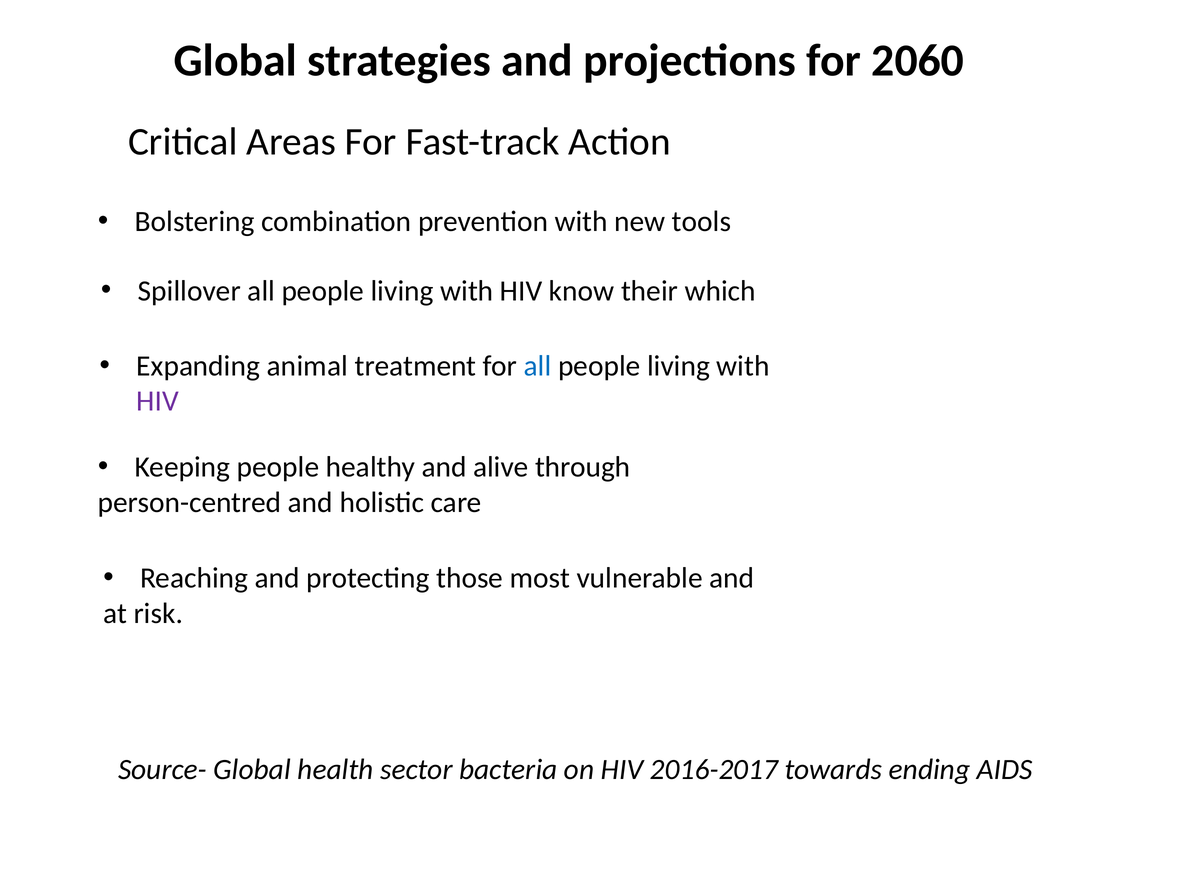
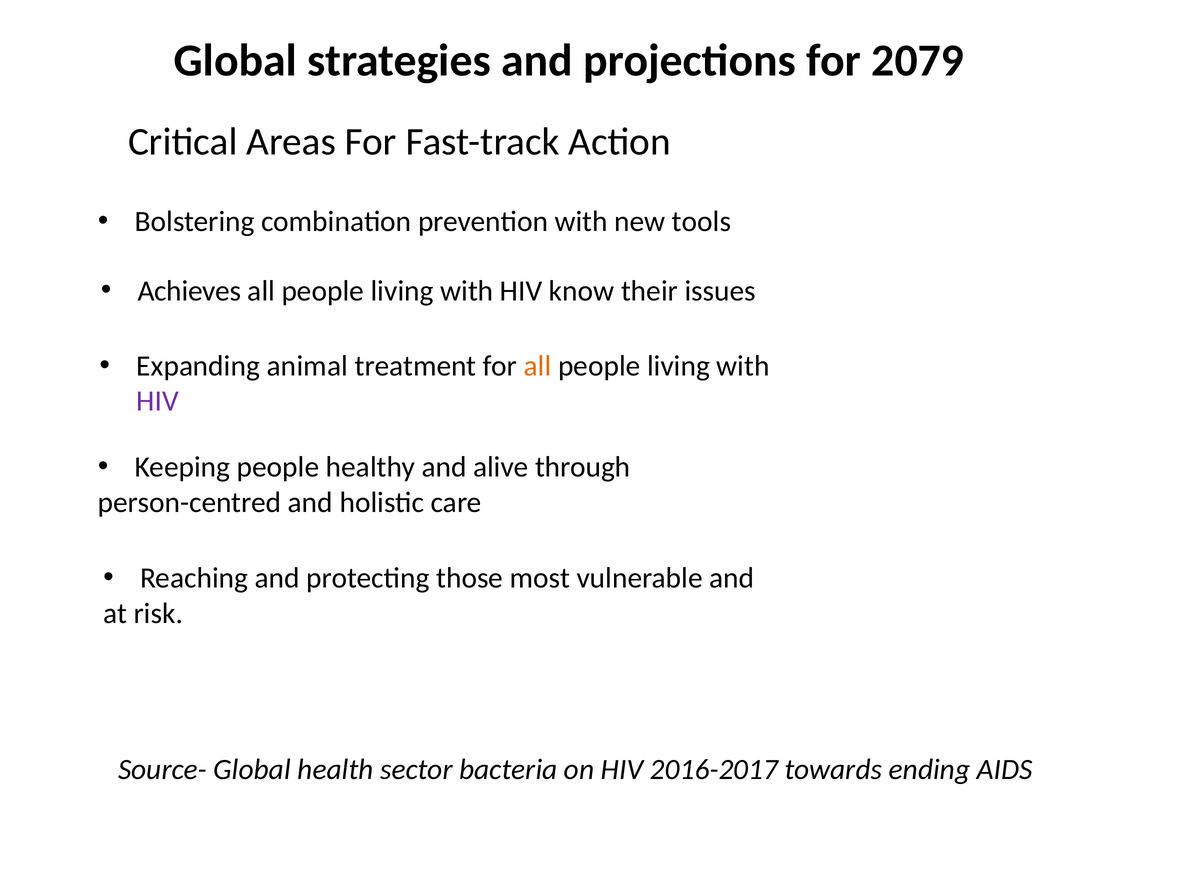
2060: 2060 -> 2079
Spillover: Spillover -> Achieves
which: which -> issues
all at (537, 366) colour: blue -> orange
